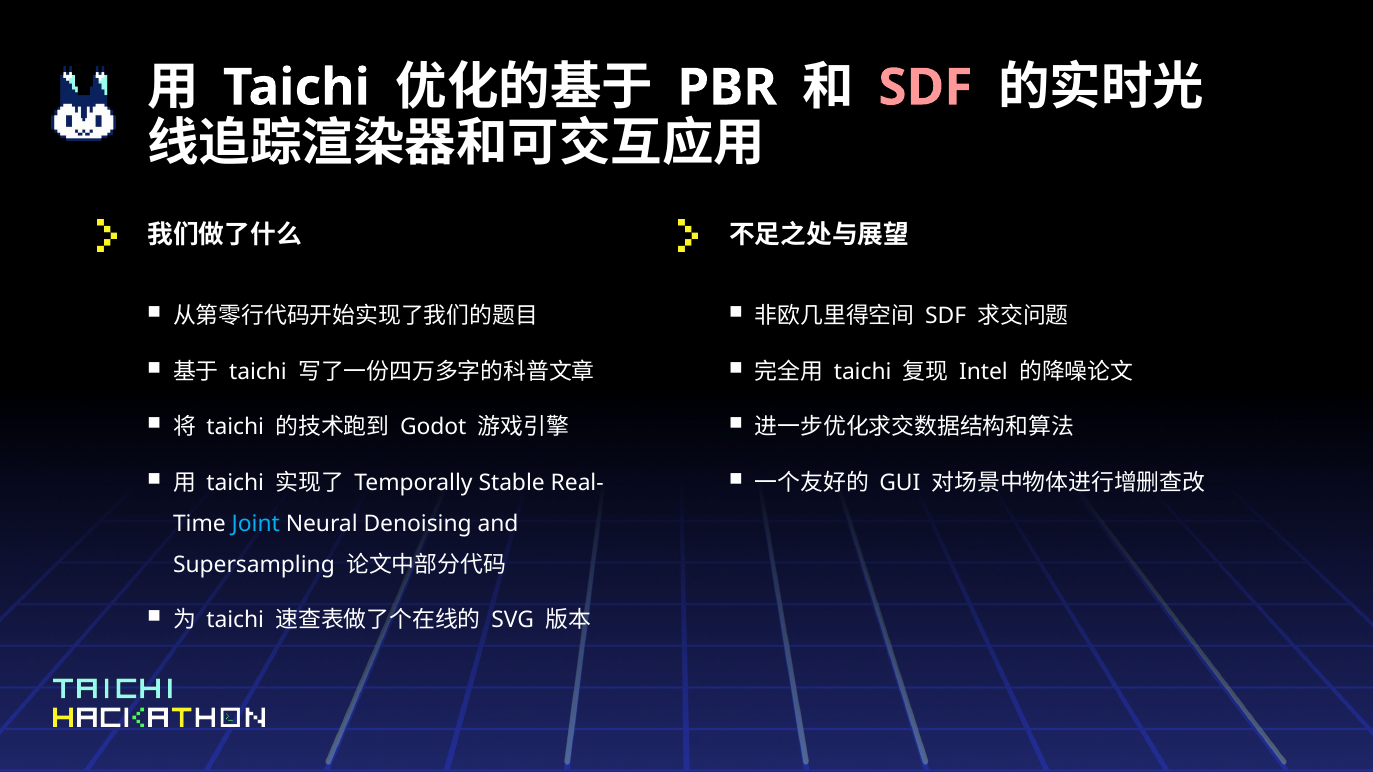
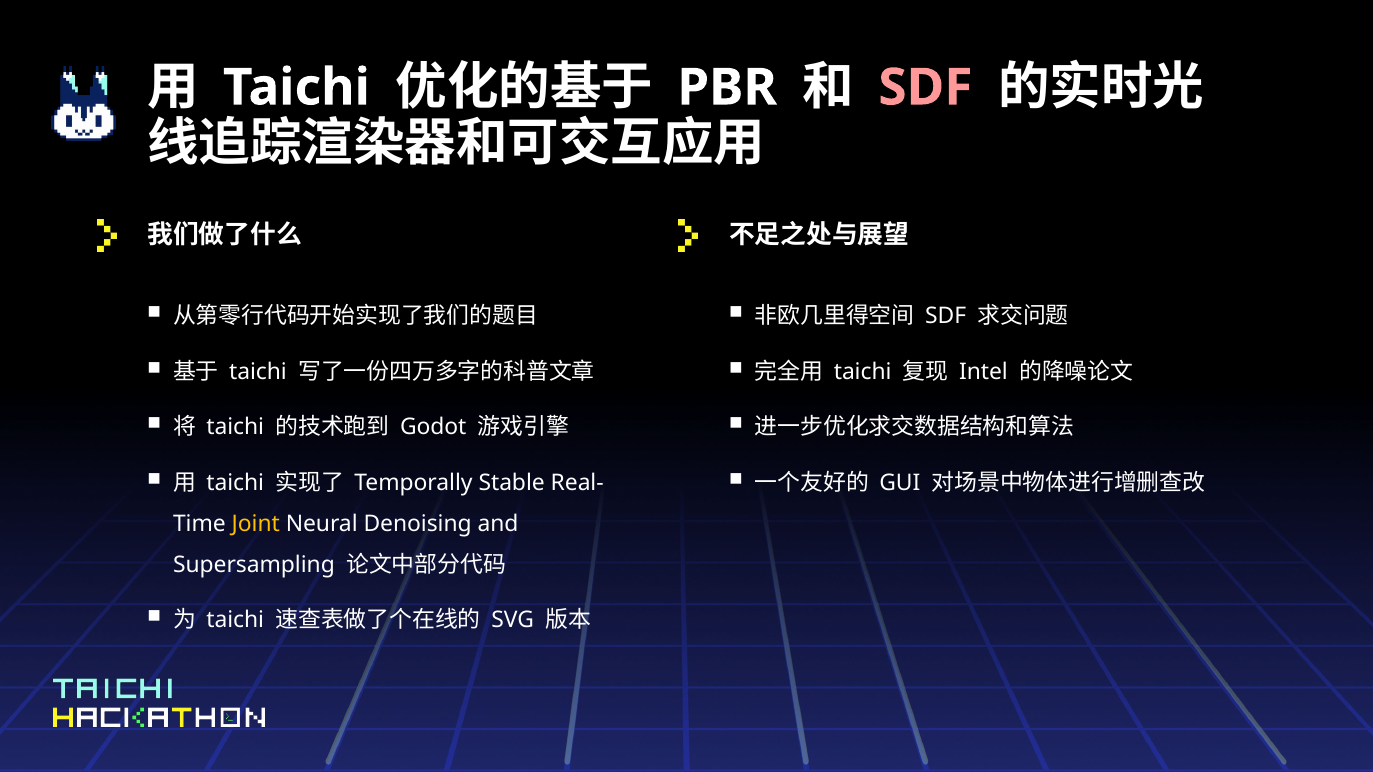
Joint colour: light blue -> yellow
